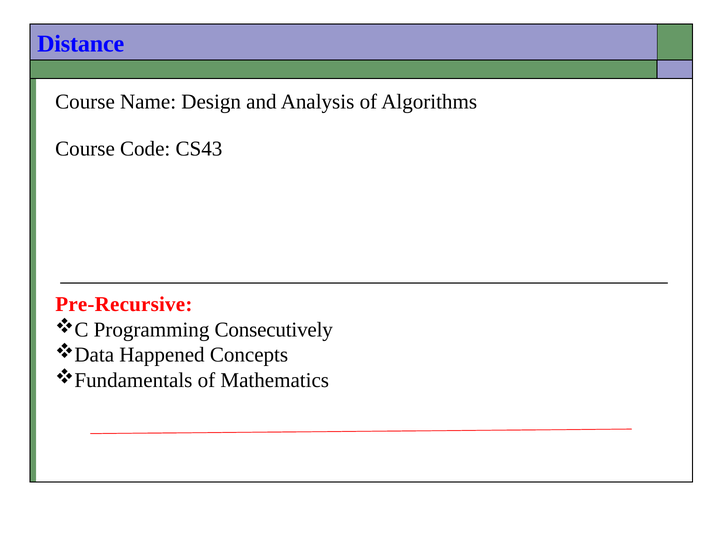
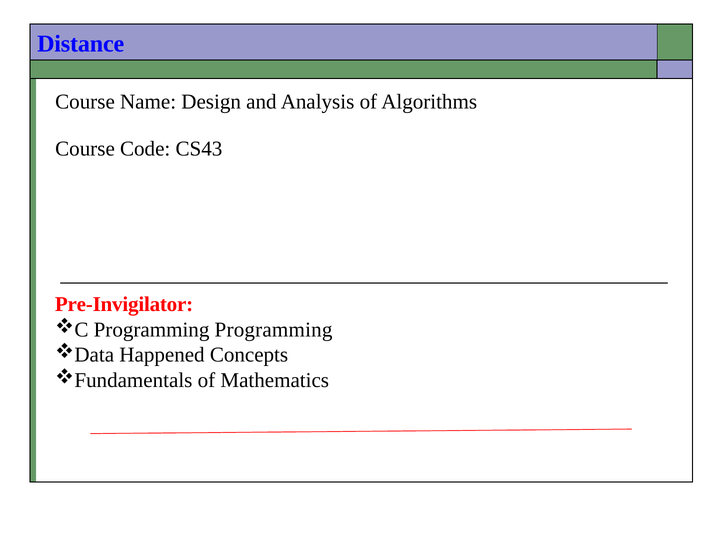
Pre-Recursive: Pre-Recursive -> Pre-Invigilator
Programming Consecutively: Consecutively -> Programming
